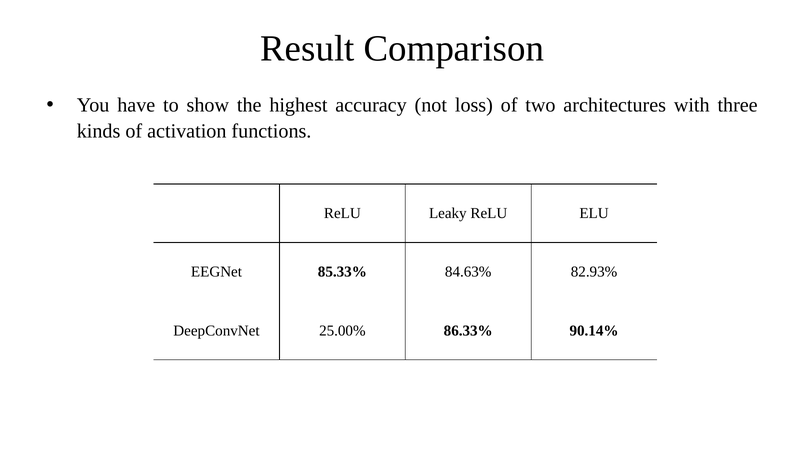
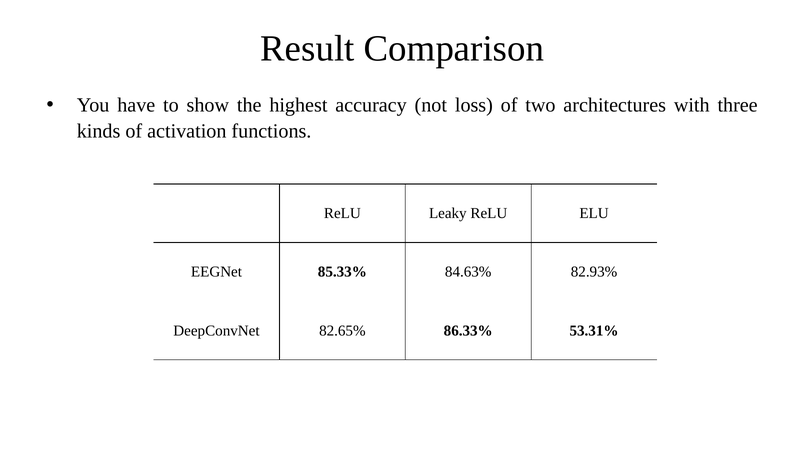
25.00%: 25.00% -> 82.65%
90.14%: 90.14% -> 53.31%
